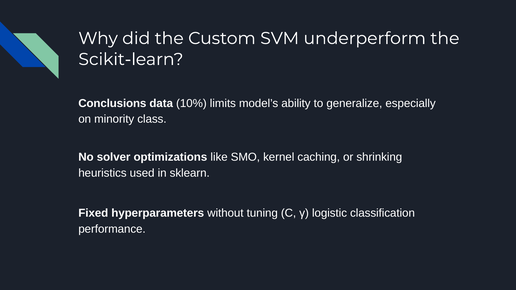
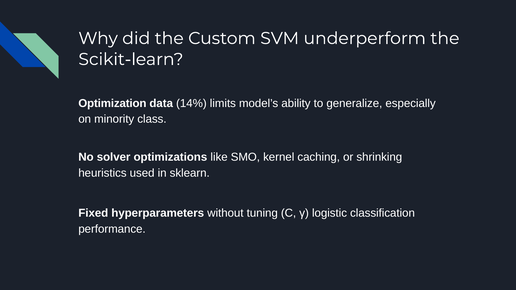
Conclusions: Conclusions -> Optimization
10%: 10% -> 14%
